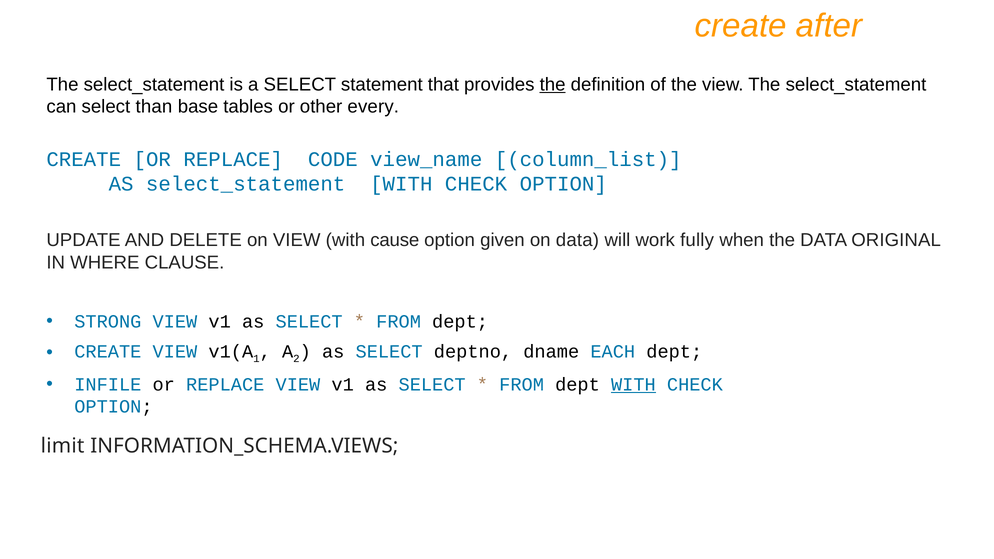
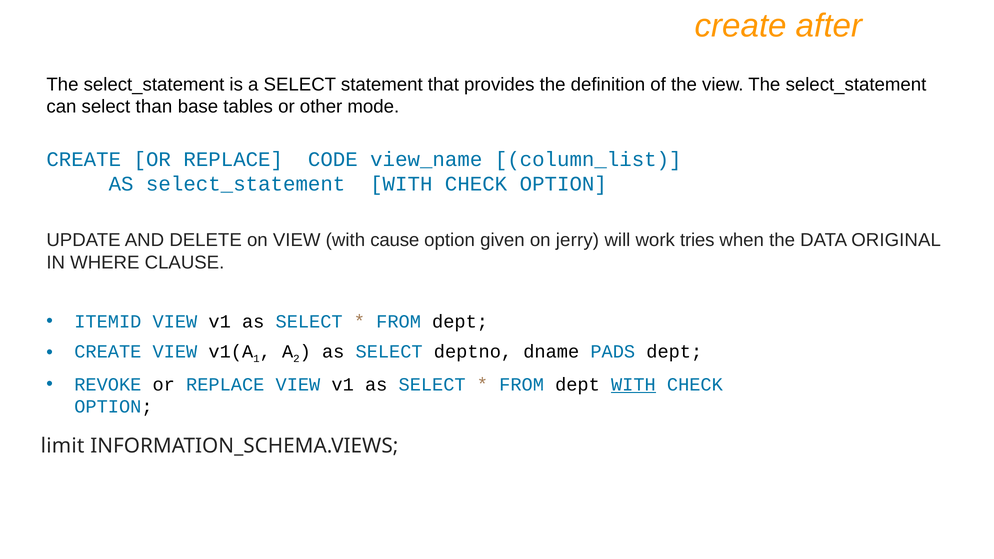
the at (553, 84) underline: present -> none
every: every -> mode
on data: data -> jerry
fully: fully -> tries
STRONG: STRONG -> ITEMID
EACH: EACH -> PADS
INFILE: INFILE -> REVOKE
